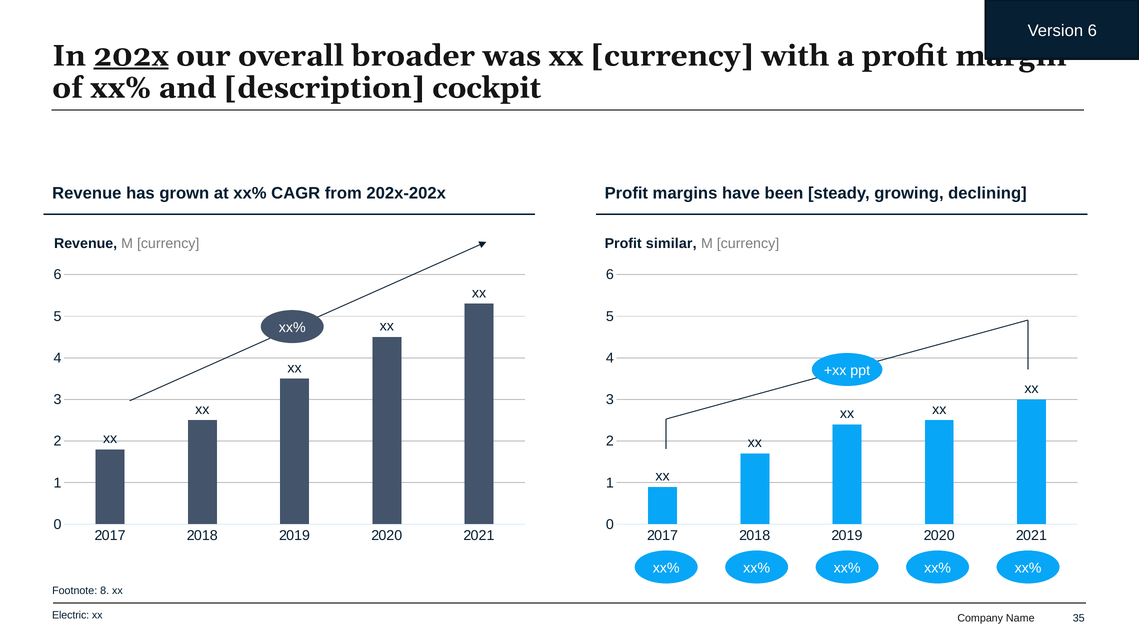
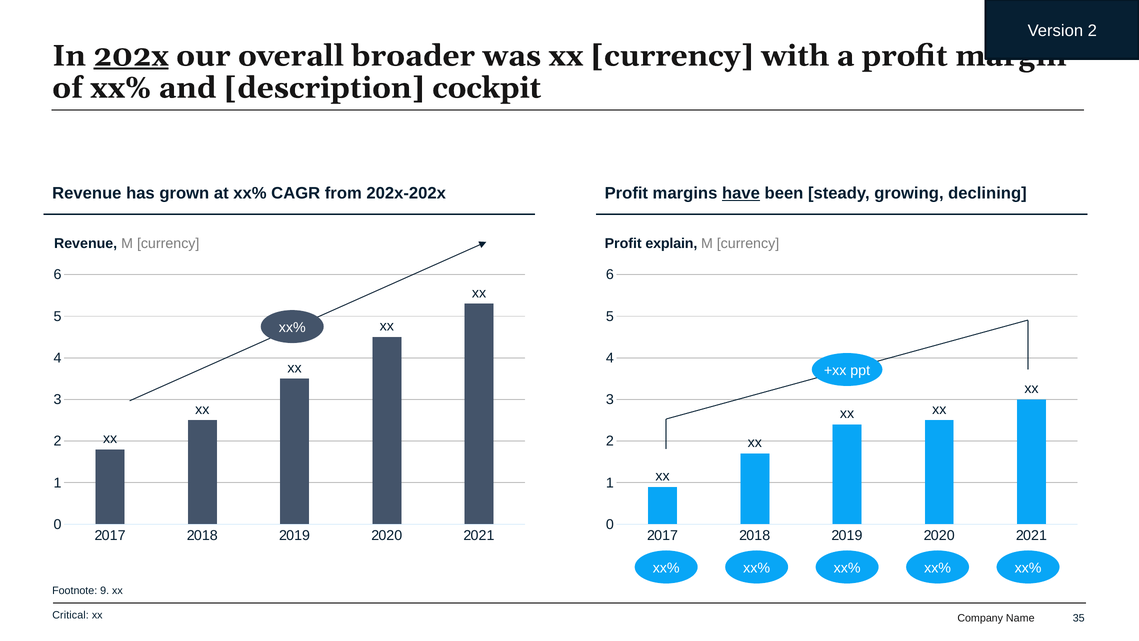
Version 6: 6 -> 2
have underline: none -> present
similar: similar -> explain
8: 8 -> 9
Electric: Electric -> Critical
